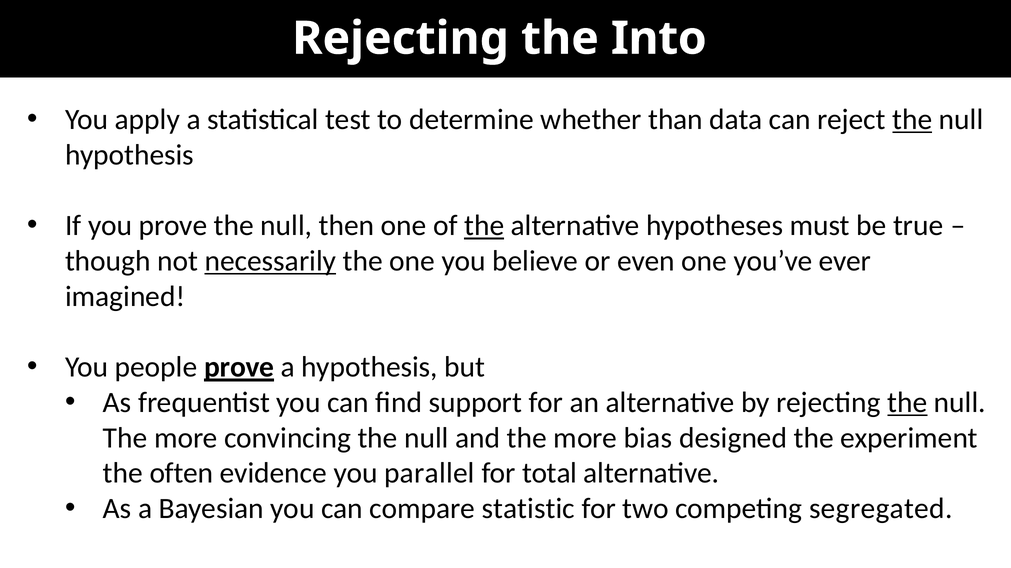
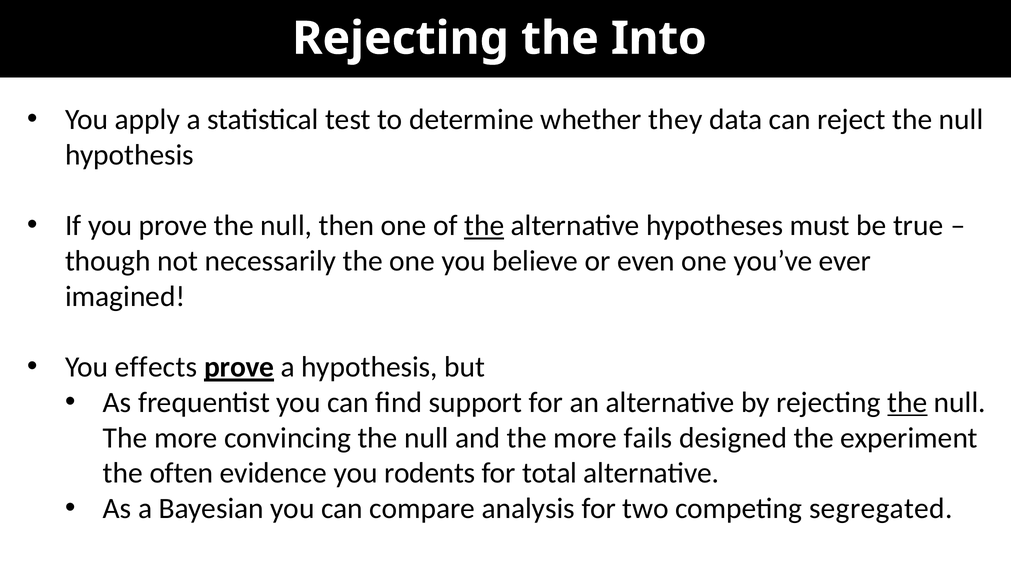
than: than -> they
the at (912, 120) underline: present -> none
necessarily underline: present -> none
people: people -> effects
bias: bias -> fails
parallel: parallel -> rodents
statistic: statistic -> analysis
